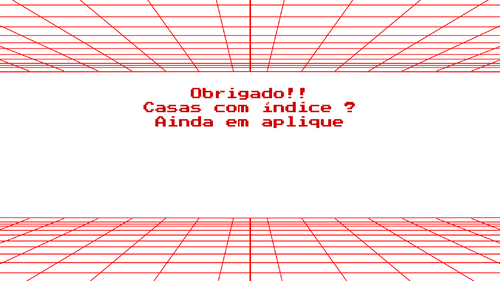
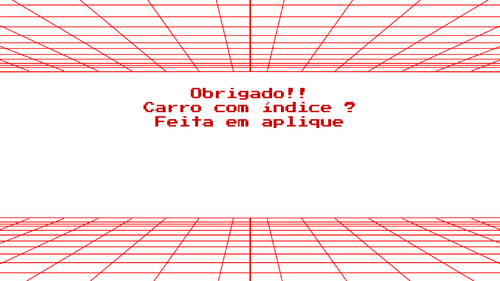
Casas: Casas -> Carro
Ainda: Ainda -> Feita
